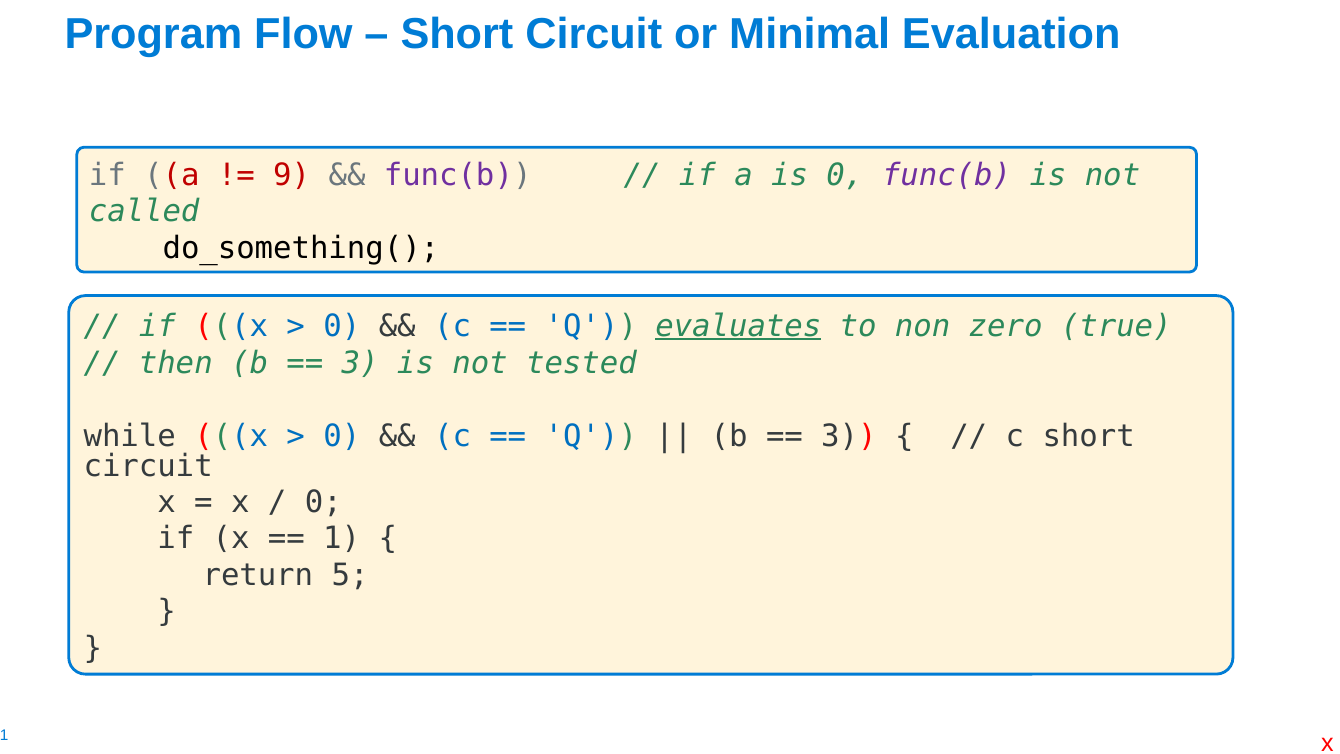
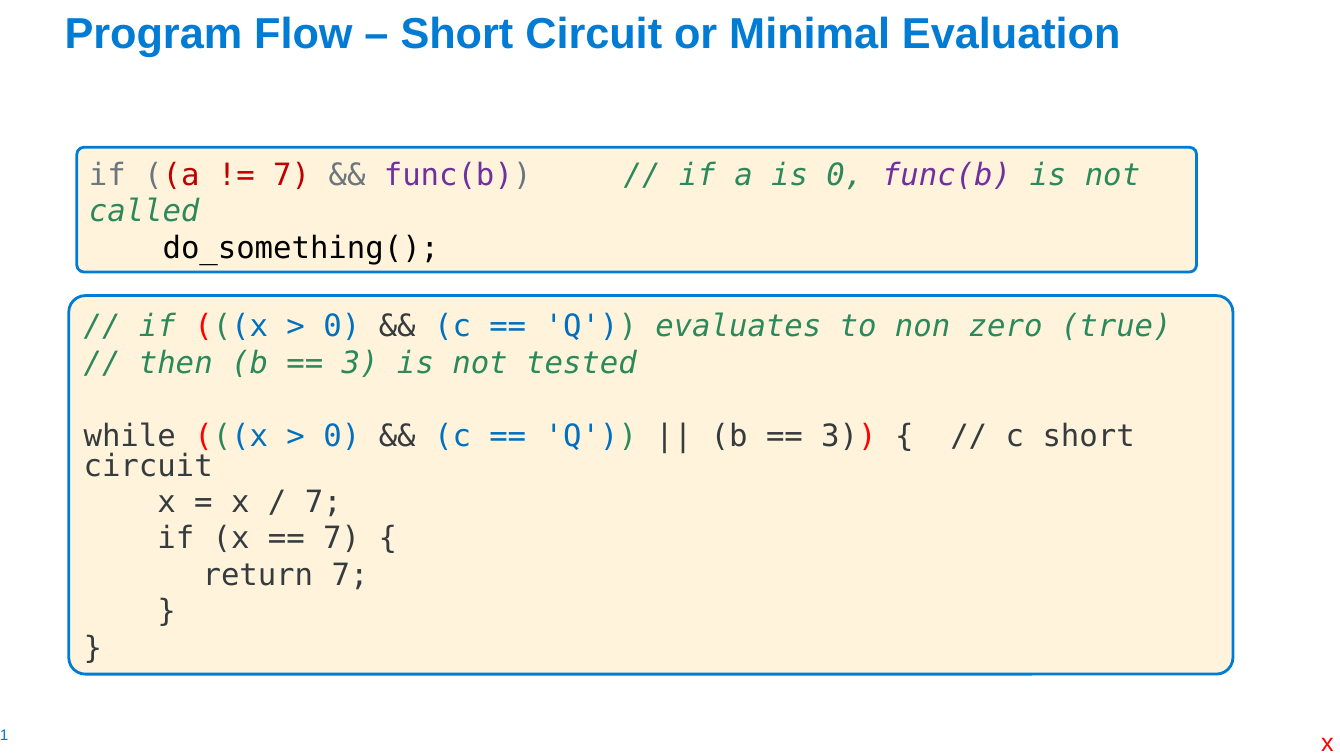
9 at (292, 175): 9 -> 7
evaluates underline: present -> none
0 at (323, 502): 0 -> 7
1 at (342, 539): 1 -> 7
return 5: 5 -> 7
